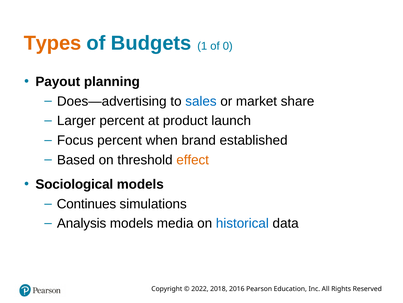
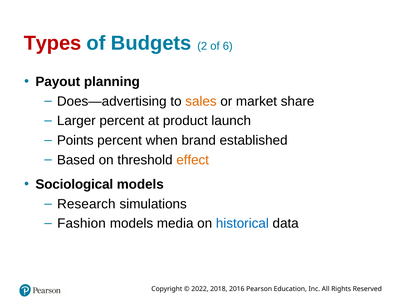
Types colour: orange -> red
1: 1 -> 2
0: 0 -> 6
sales colour: blue -> orange
Focus: Focus -> Points
Continues: Continues -> Research
Analysis: Analysis -> Fashion
